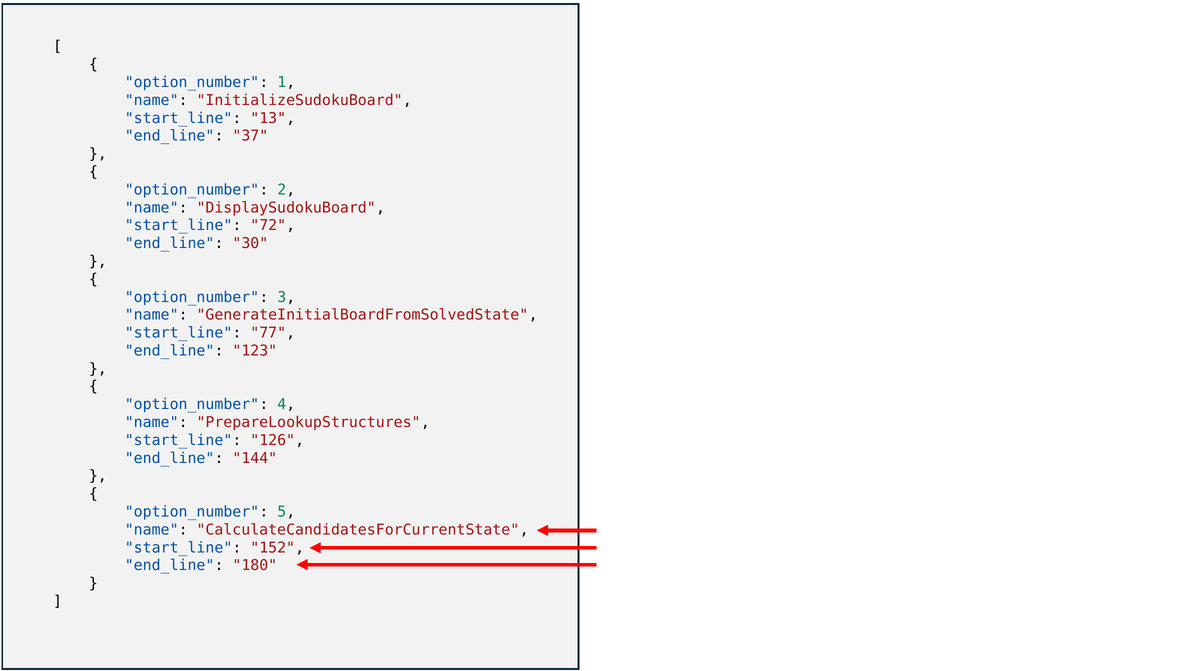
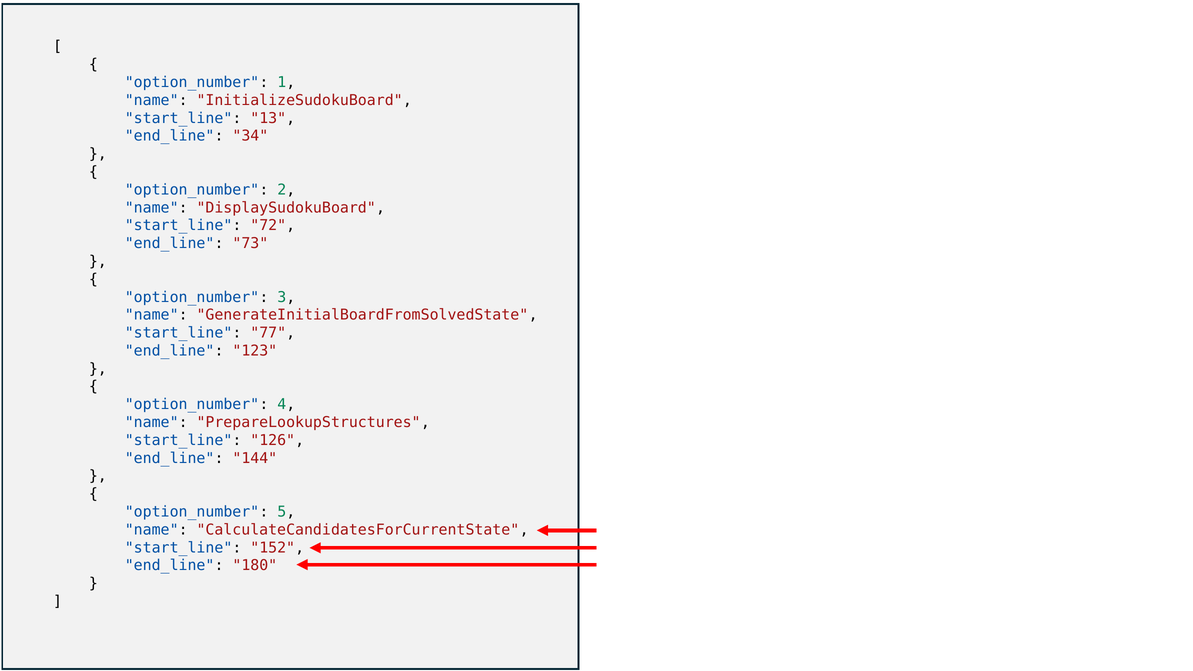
37: 37 -> 34
30: 30 -> 73
